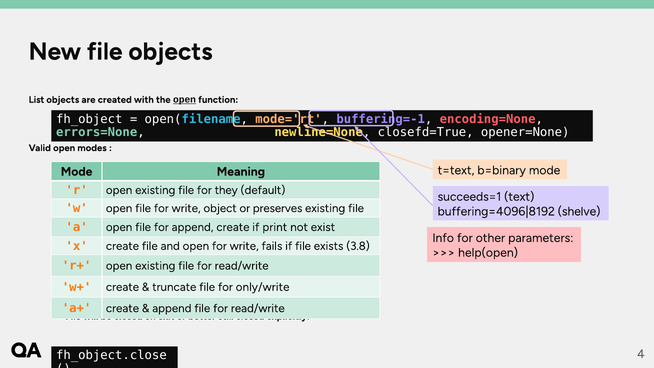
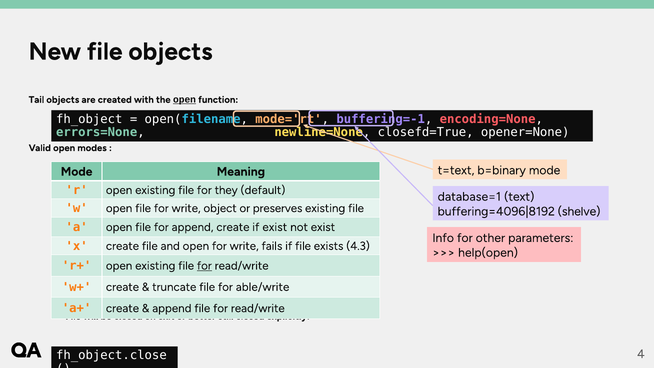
List: List -> Tail
succeeds=1: succeeds=1 -> database=1
if print: print -> exist
3.8: 3.8 -> 4.3
for at (204, 266) underline: none -> present
only/write: only/write -> able/write
